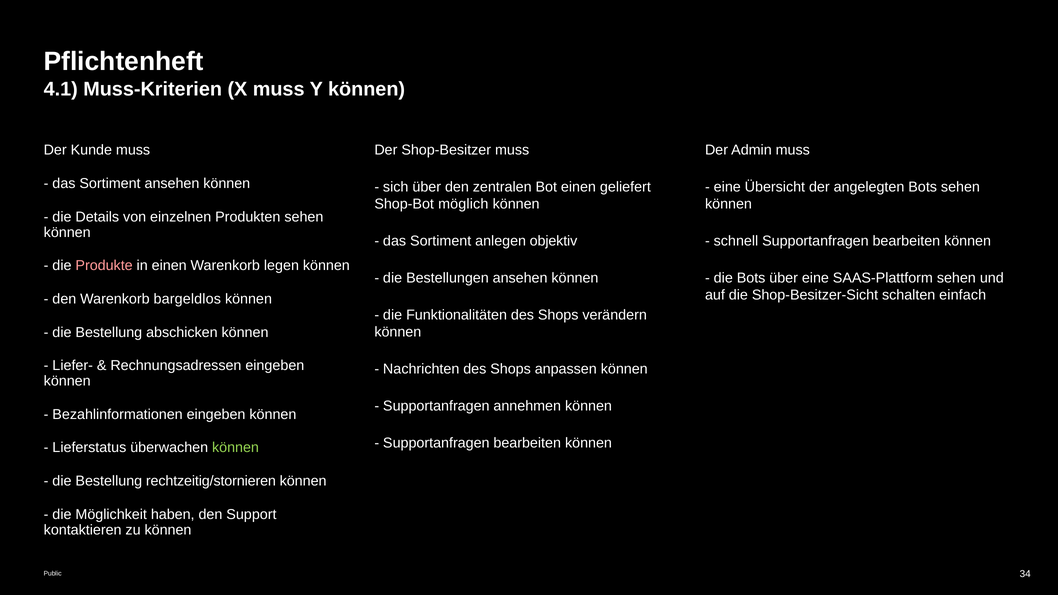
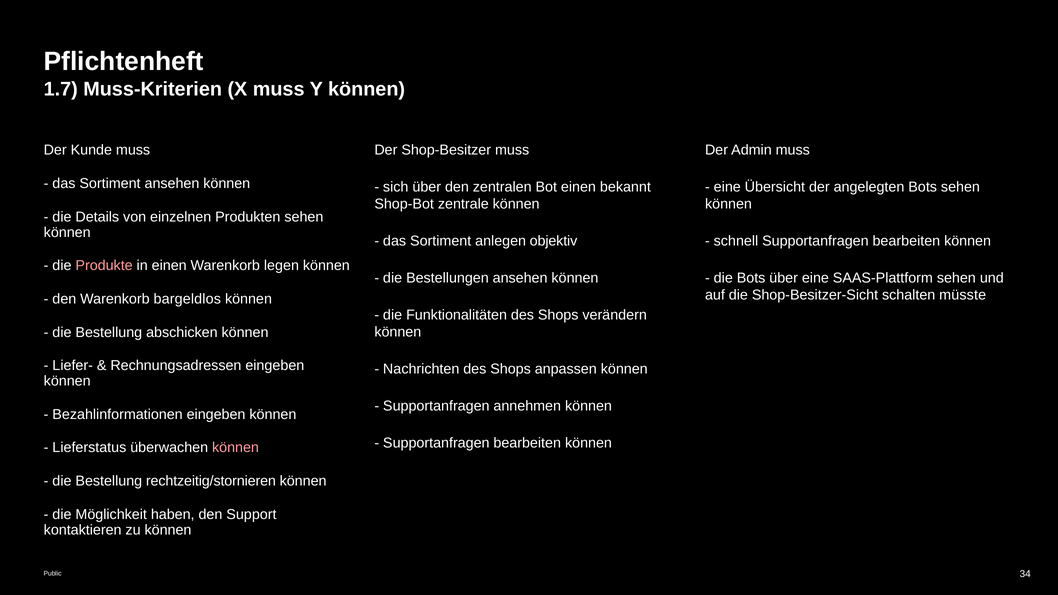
4.1: 4.1 -> 1.7
geliefert: geliefert -> bekannt
möglich: möglich -> zentrale
einfach: einfach -> müsste
können at (235, 448) colour: light green -> pink
